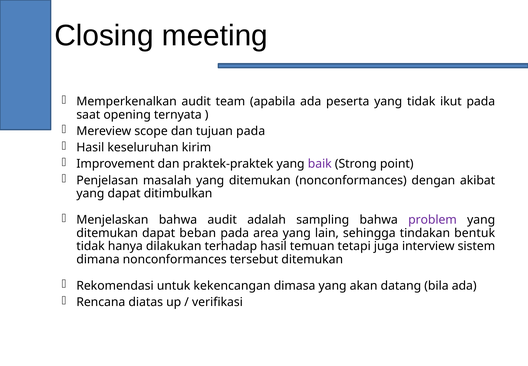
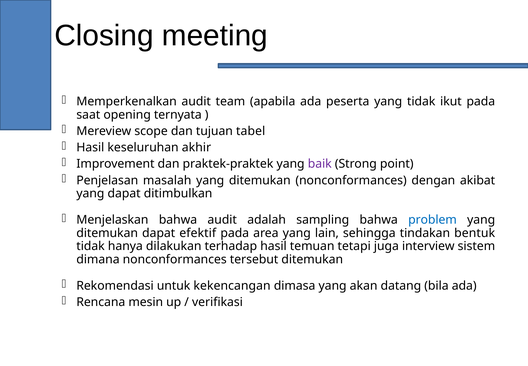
tujuan pada: pada -> tabel
kirim: kirim -> akhir
problem colour: purple -> blue
beban: beban -> efektif
diatas: diatas -> mesin
